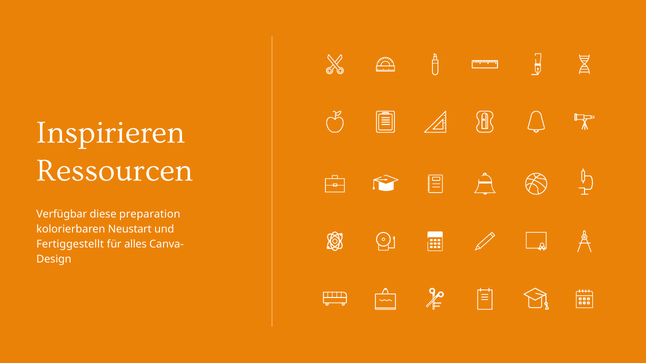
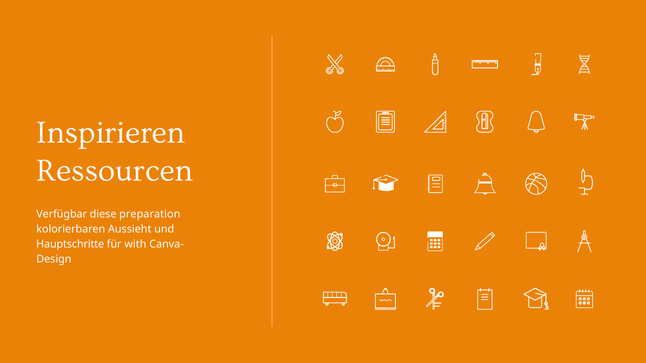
Neustart: Neustart -> Aussieht
Fertiggestellt: Fertiggestellt -> Hauptschritte
alles: alles -> with
